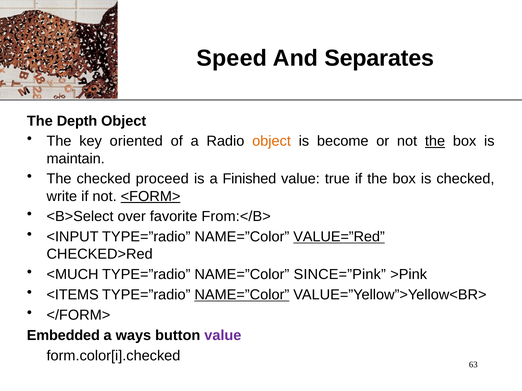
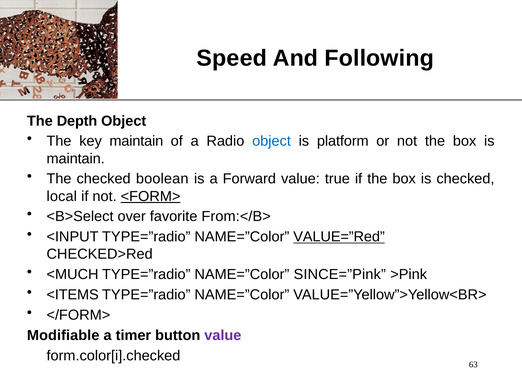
Separates: Separates -> Following
key oriented: oriented -> maintain
object at (272, 141) colour: orange -> blue
become: become -> platform
the at (435, 141) underline: present -> none
proceed: proceed -> boolean
Finished: Finished -> Forward
write: write -> local
NAME=”Color at (242, 295) underline: present -> none
Embedded: Embedded -> Modifiable
ways: ways -> timer
